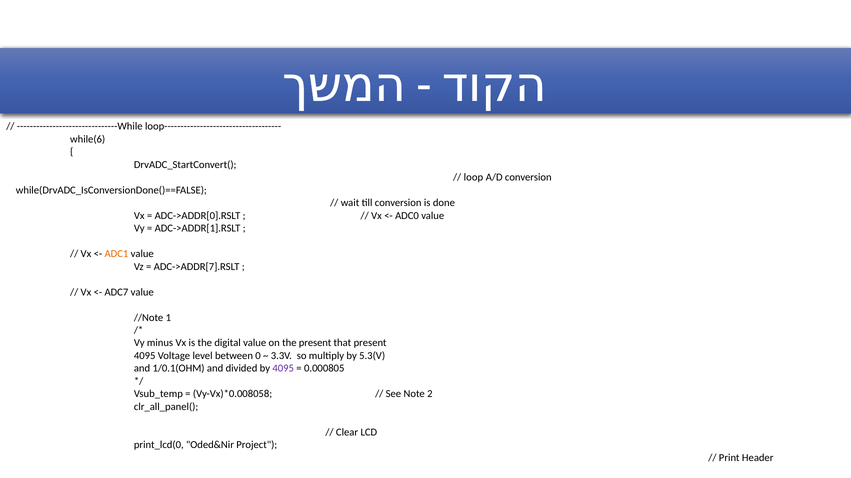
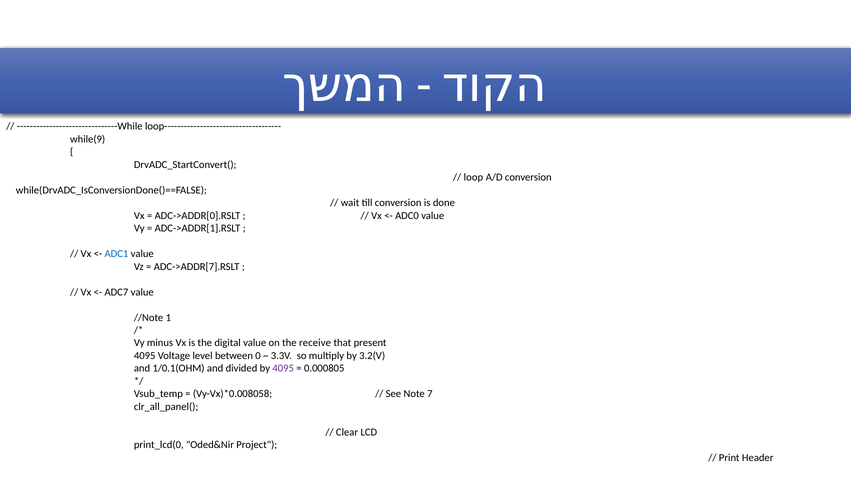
while(6: while(6 -> while(9
ADC1 colour: orange -> blue
the present: present -> receive
5.3(V: 5.3(V -> 3.2(V
2: 2 -> 7
